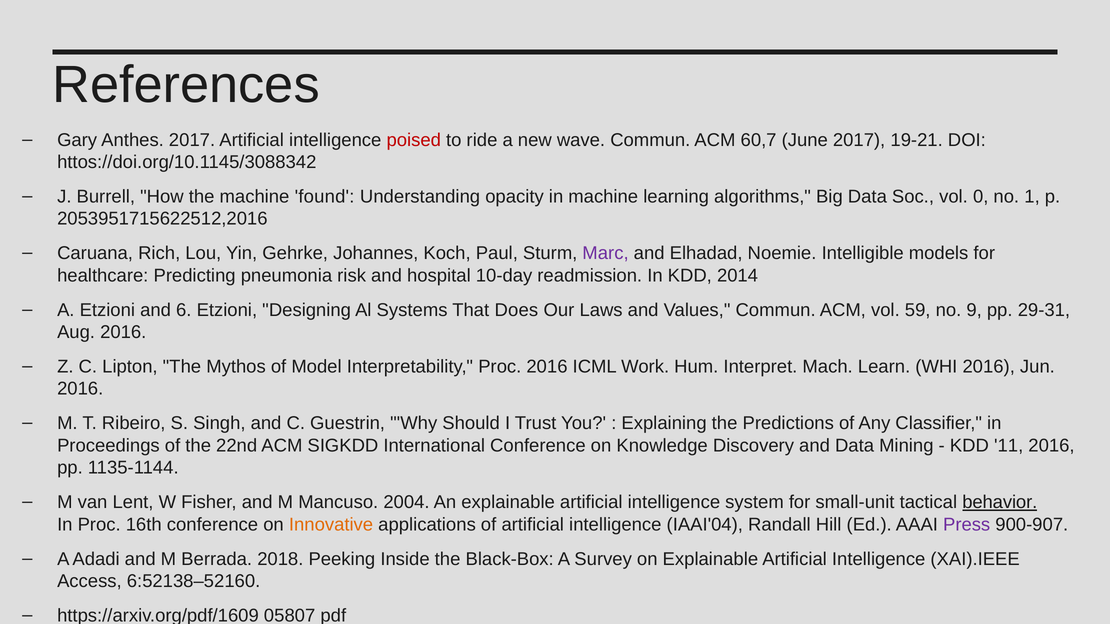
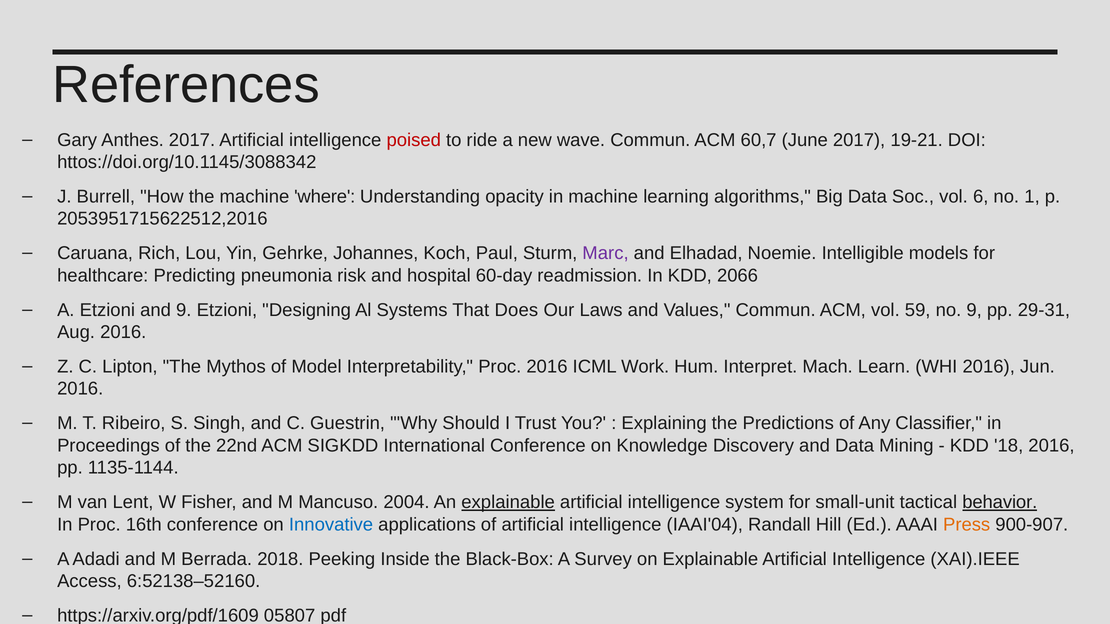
found: found -> where
0: 0 -> 6
10-day: 10-day -> 60-day
2014: 2014 -> 2066
and 6: 6 -> 9
11: 11 -> 18
explainable at (508, 503) underline: none -> present
Innovative colour: orange -> blue
Press colour: purple -> orange
